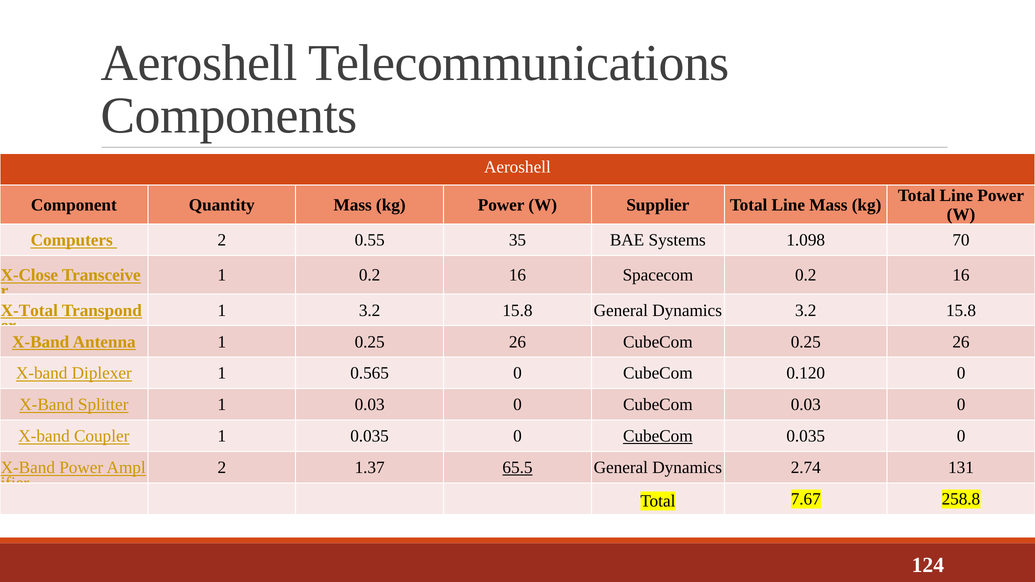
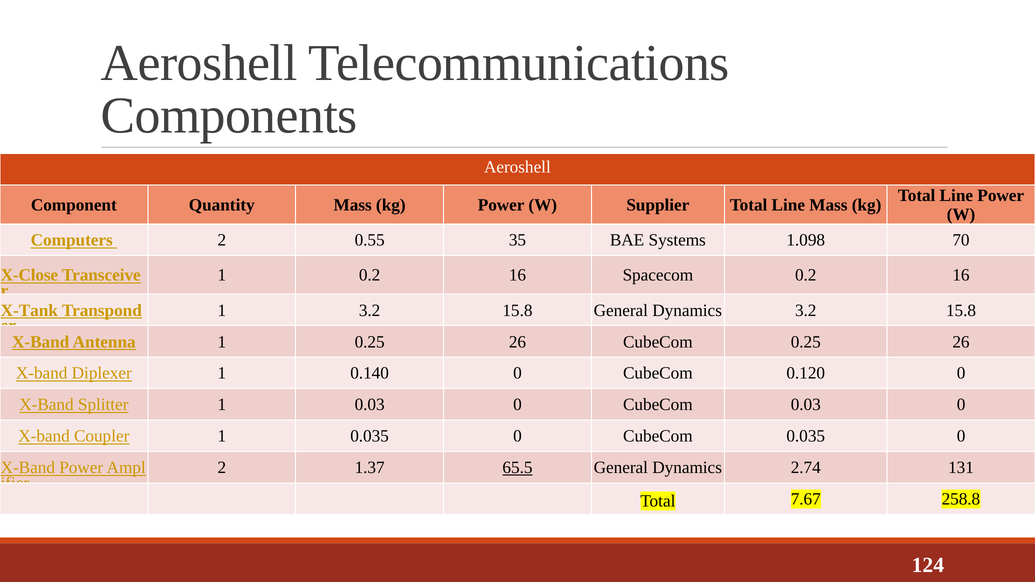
X-Total: X-Total -> X-Tank
0.565: 0.565 -> 0.140
CubeCom at (658, 436) underline: present -> none
